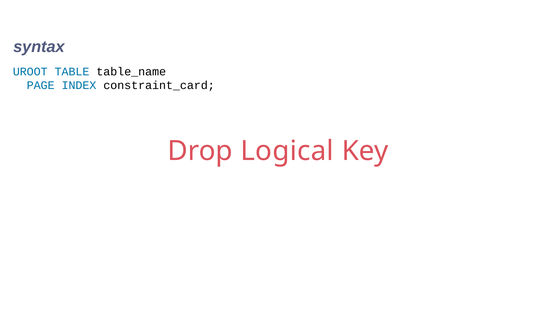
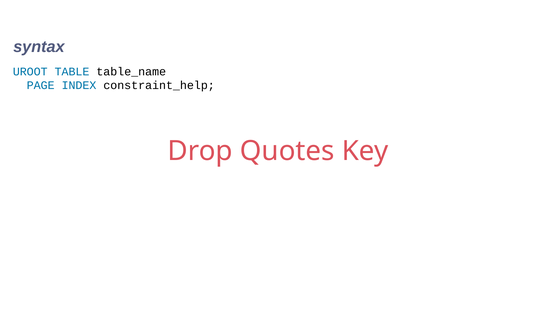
constraint_card: constraint_card -> constraint_help
Logical: Logical -> Quotes
